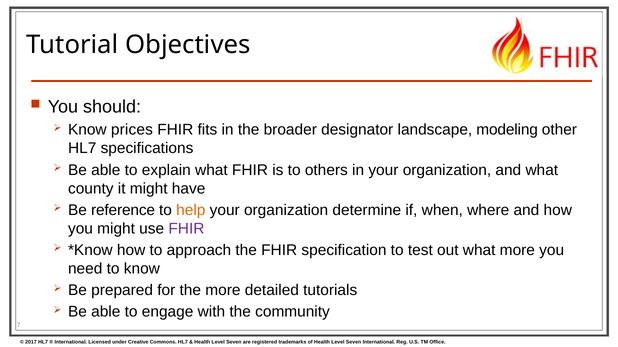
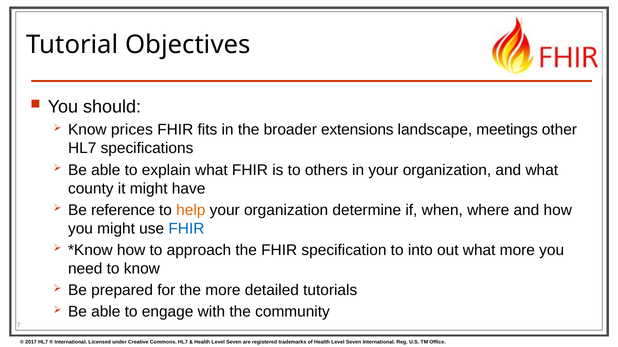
designator: designator -> extensions
modeling: modeling -> meetings
FHIR at (186, 229) colour: purple -> blue
test: test -> into
